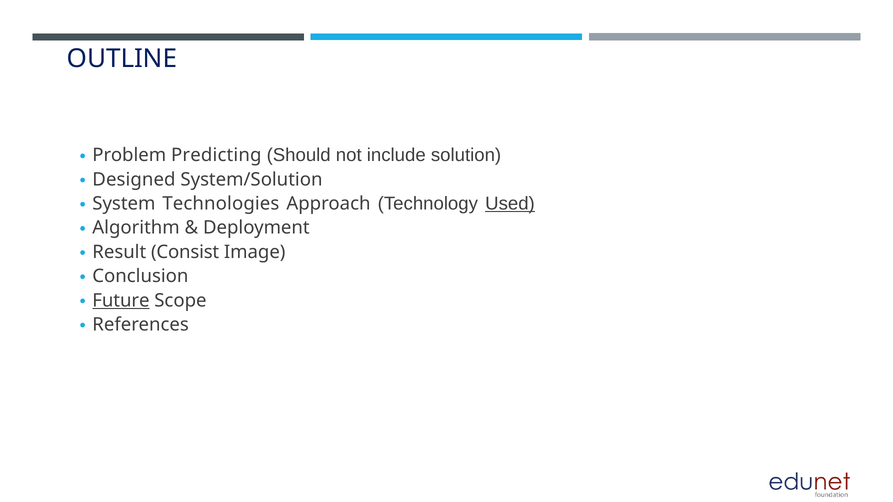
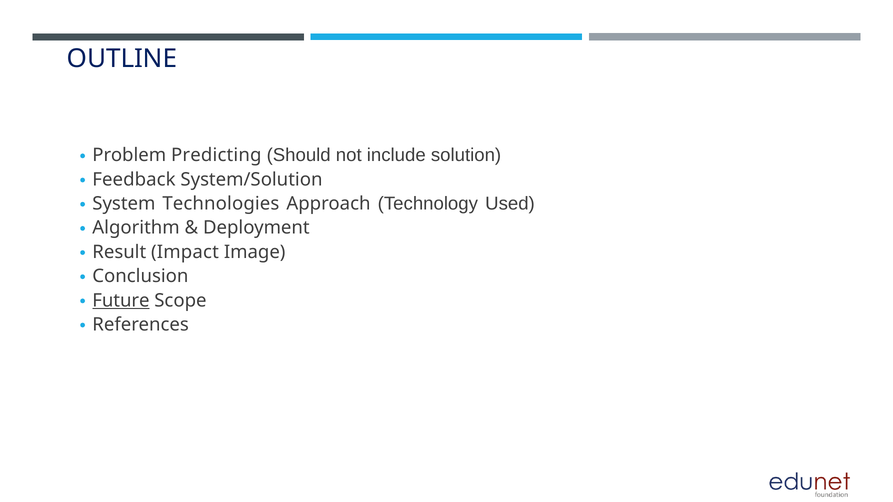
Designed: Designed -> Feedback
Used underline: present -> none
Consist: Consist -> Impact
